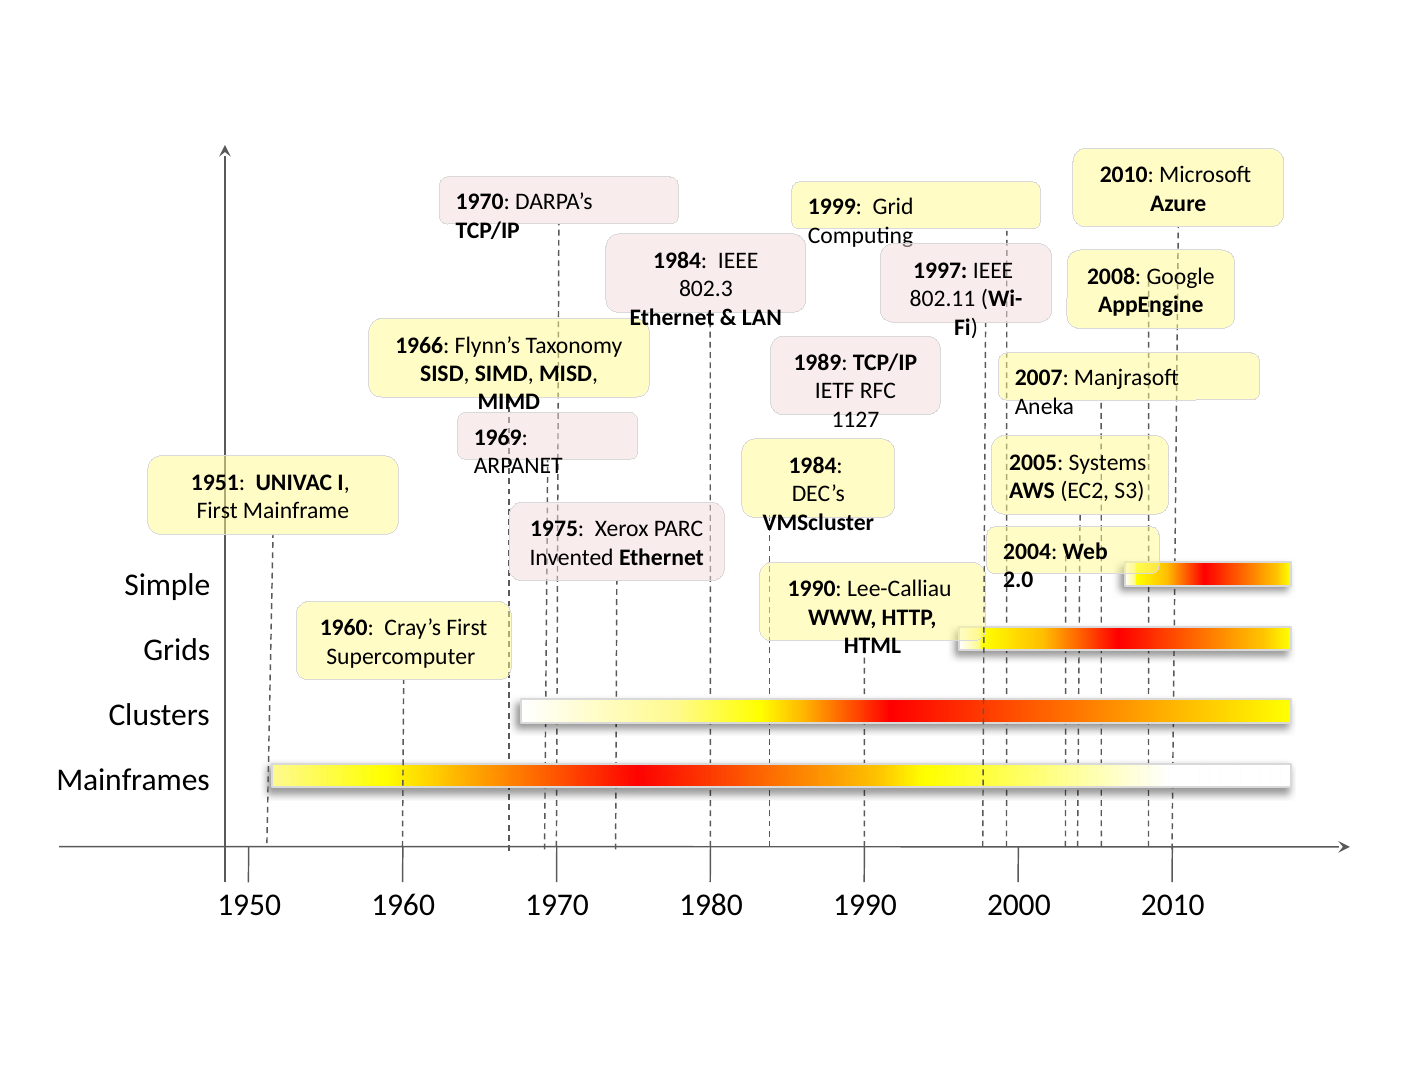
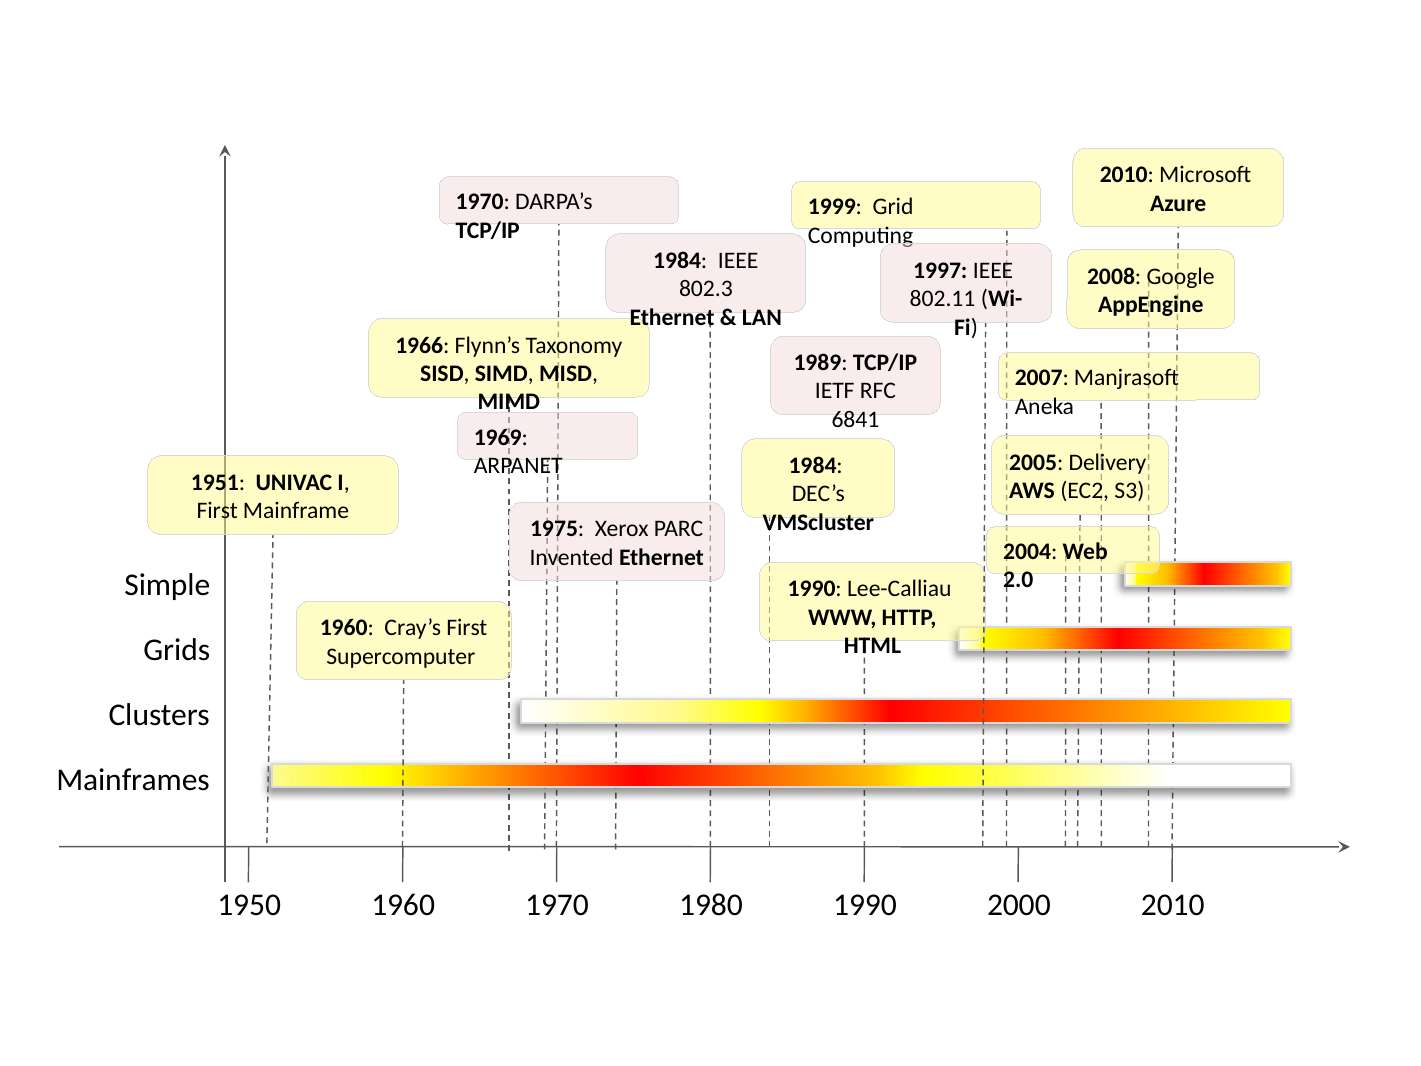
1127: 1127 -> 6841
Systems: Systems -> Delivery
